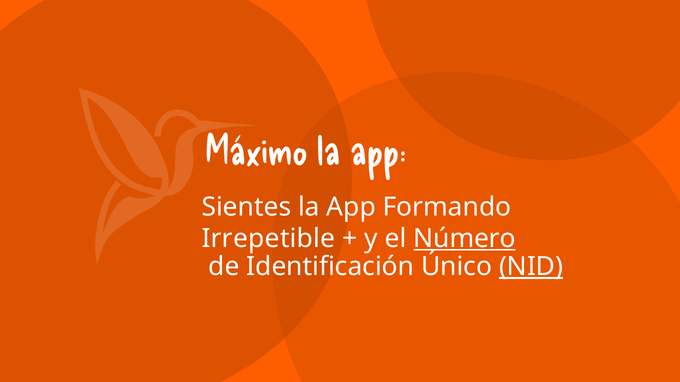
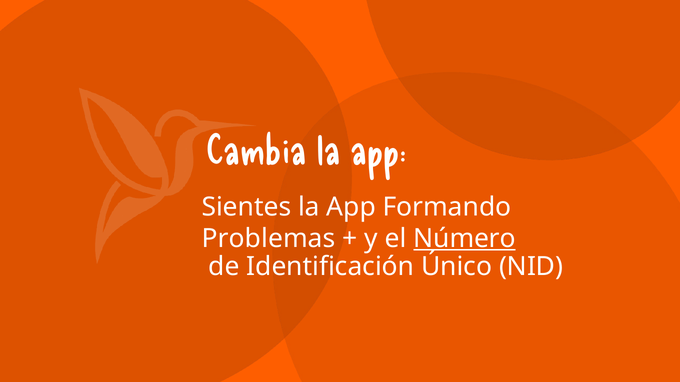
Máximo: Máximo -> Cambia
Irrepetible: Irrepetible -> Problemas
NID underline: present -> none
